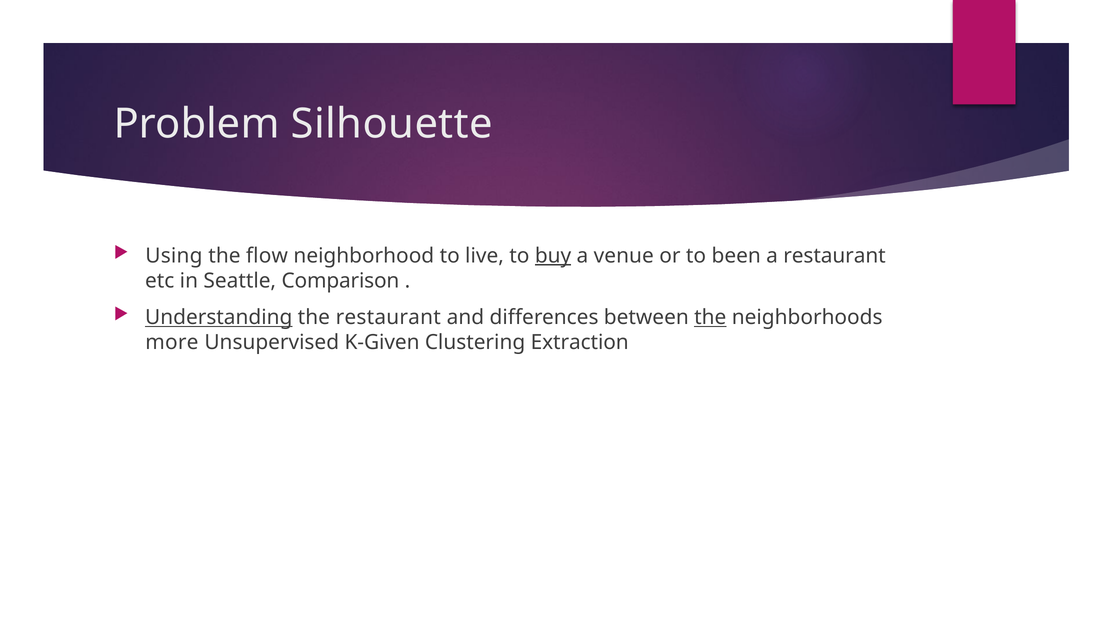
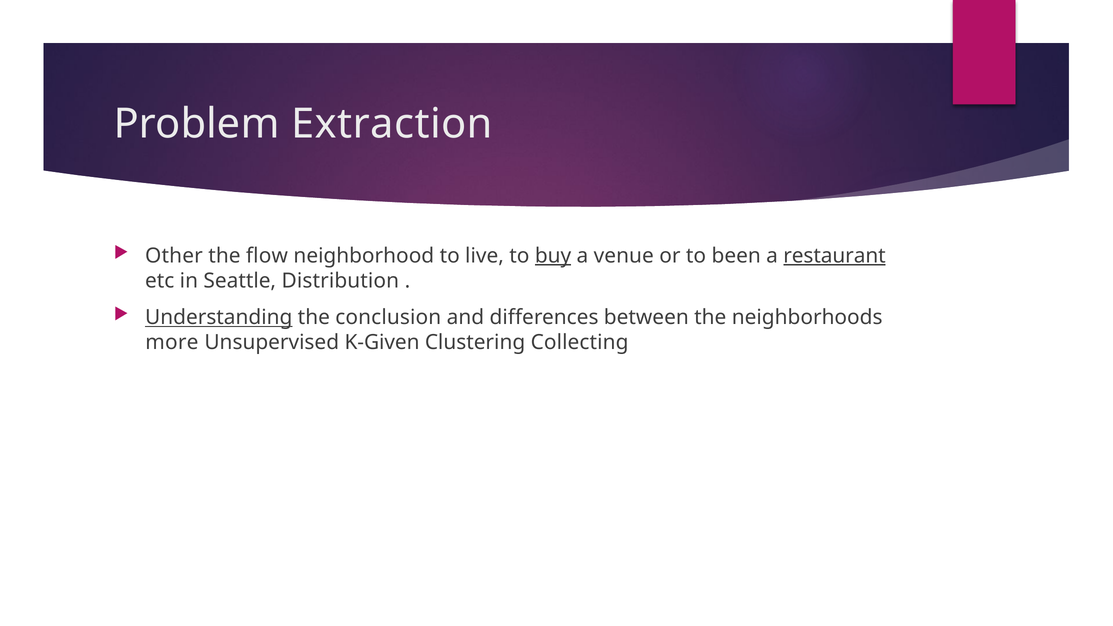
Silhouette: Silhouette -> Extraction
Using: Using -> Other
restaurant at (835, 256) underline: none -> present
Comparison: Comparison -> Distribution
the restaurant: restaurant -> conclusion
the at (710, 318) underline: present -> none
Extraction: Extraction -> Collecting
